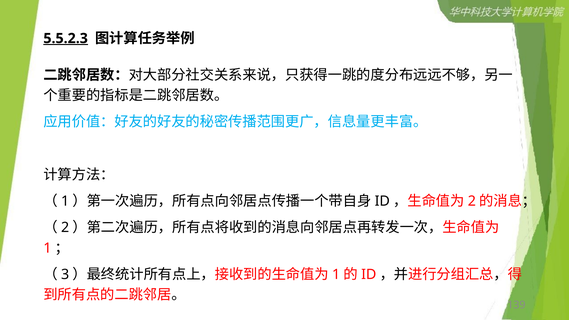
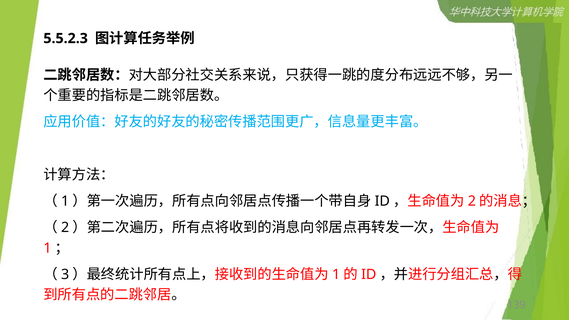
5.5.2.3 underline: present -> none
